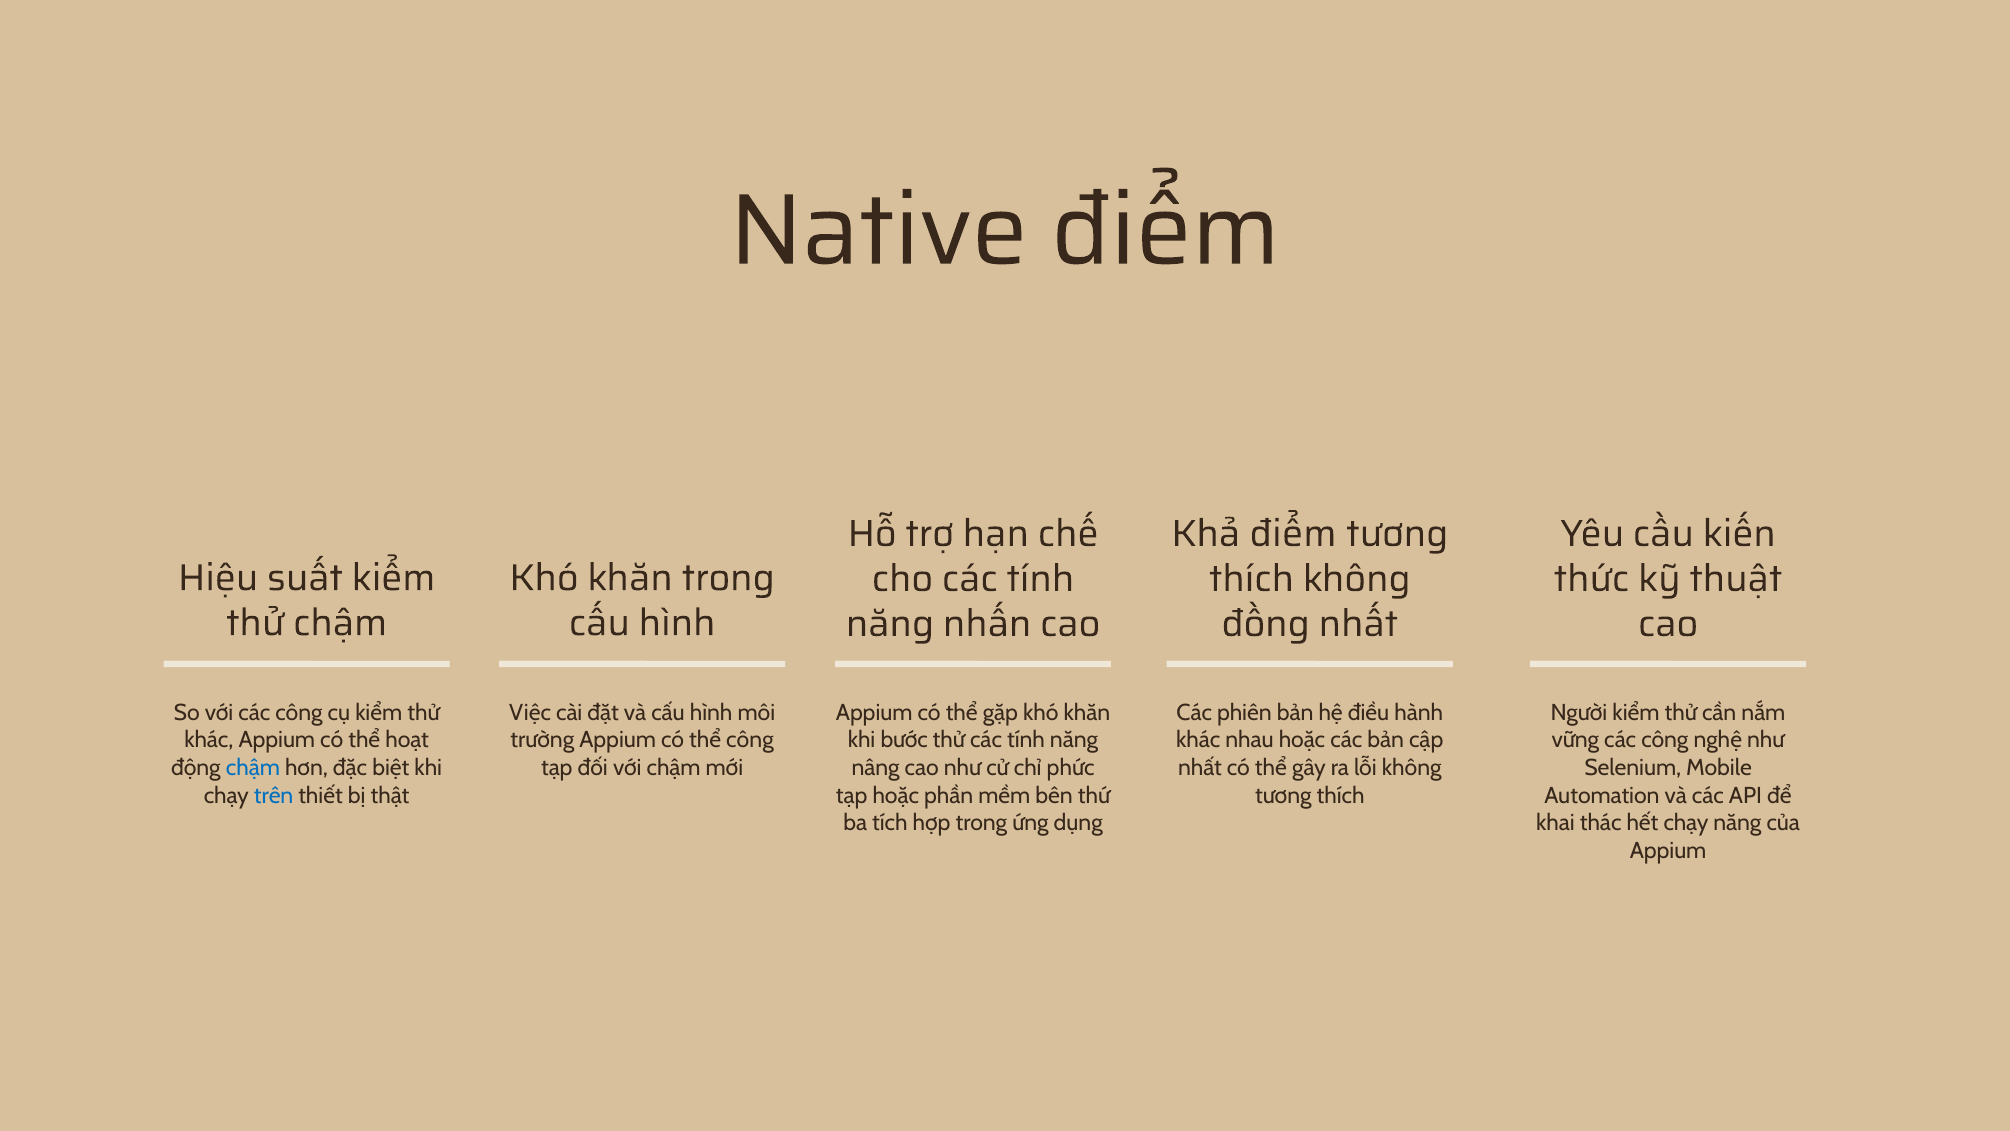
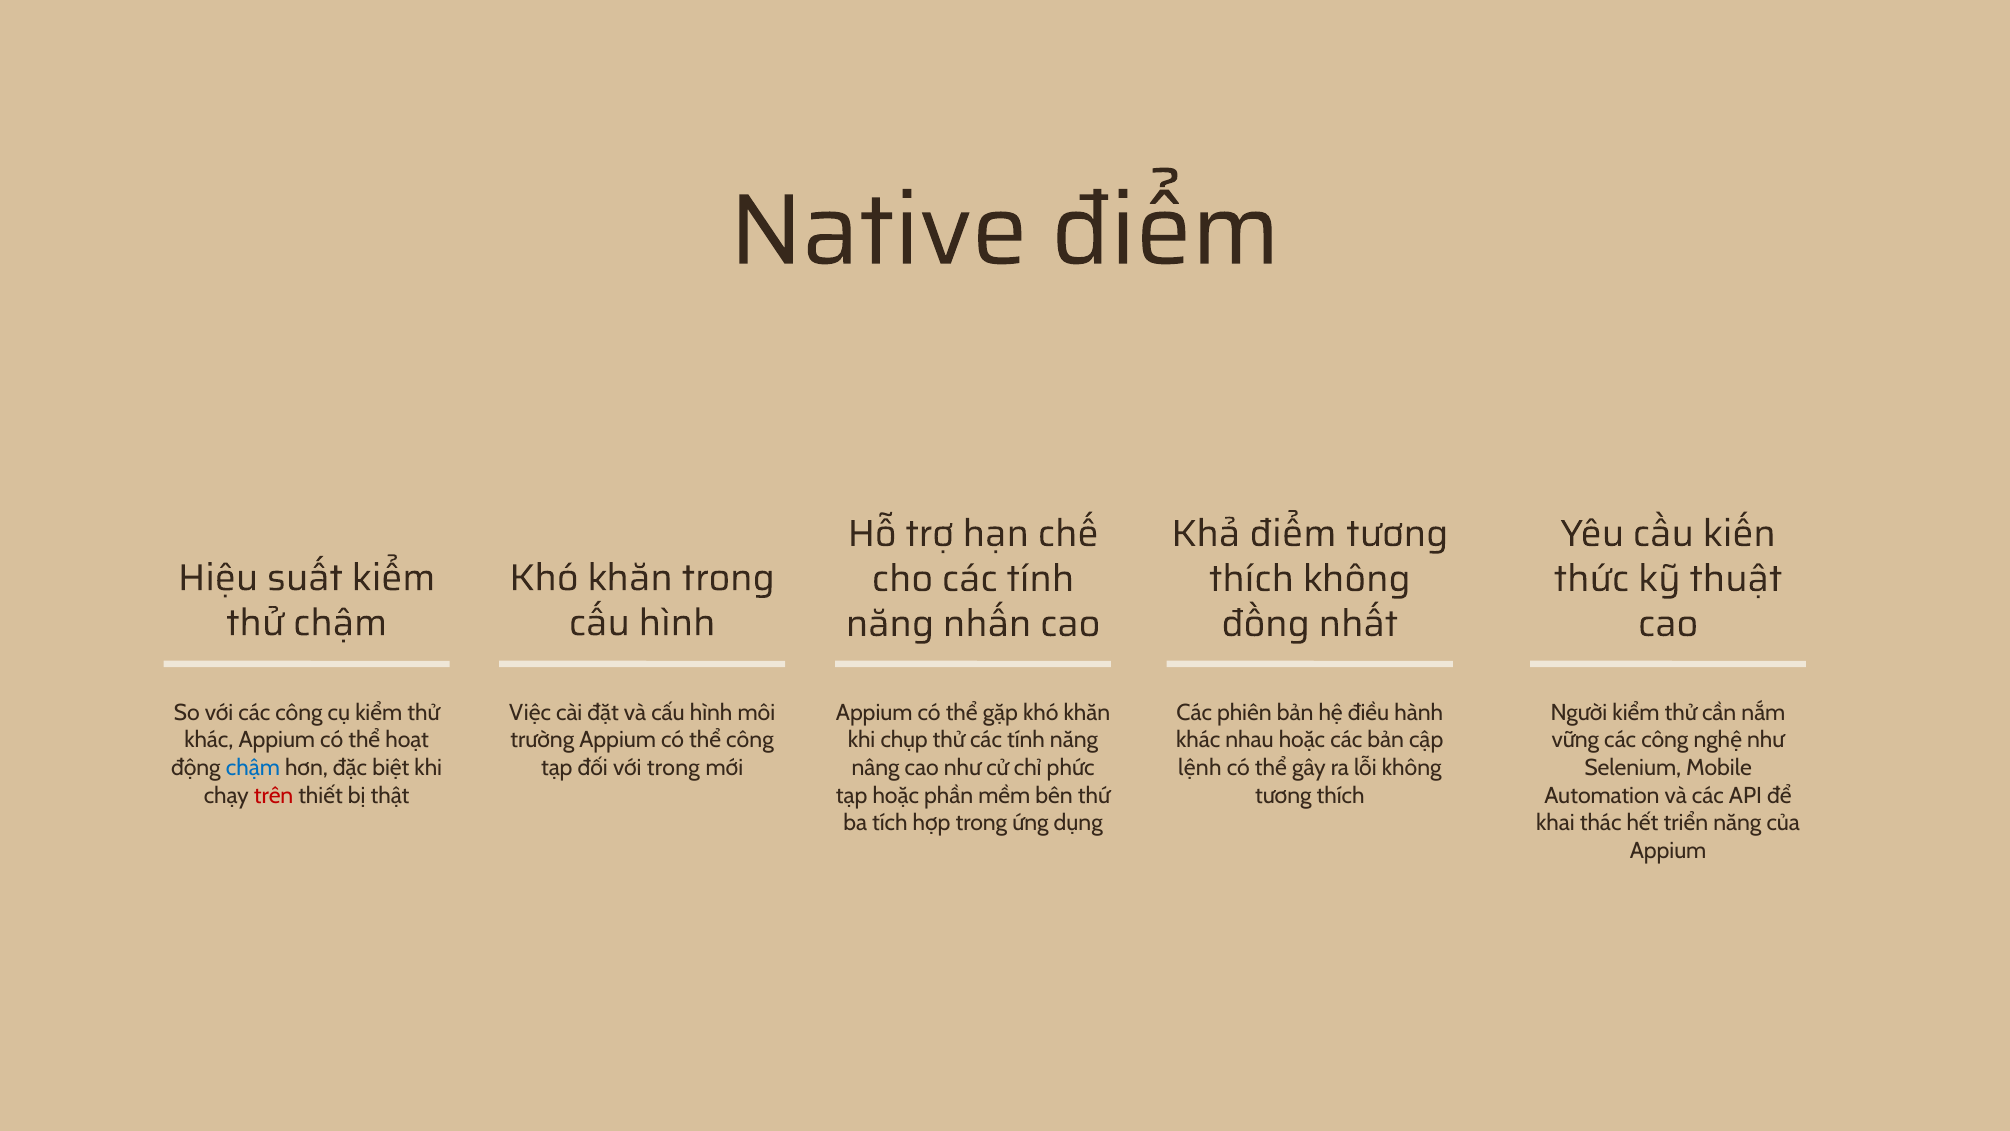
bước: bước -> chụp
với chậm: chậm -> trong
nhất at (1200, 768): nhất -> lệnh
trên colour: blue -> red
hết chạy: chạy -> triển
